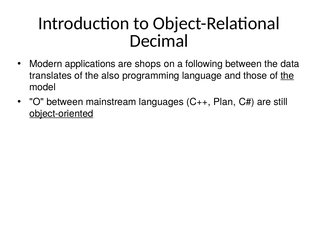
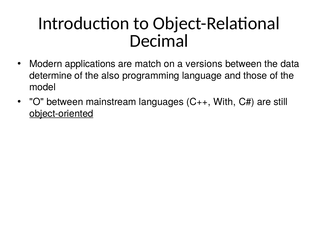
shops: shops -> match
following: following -> versions
translates: translates -> determine
the at (287, 75) underline: present -> none
Plan: Plan -> With
